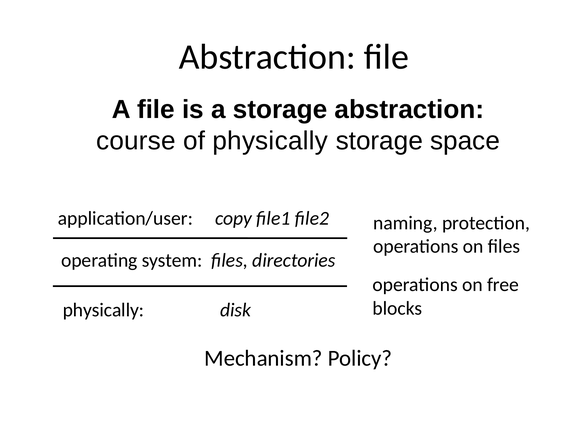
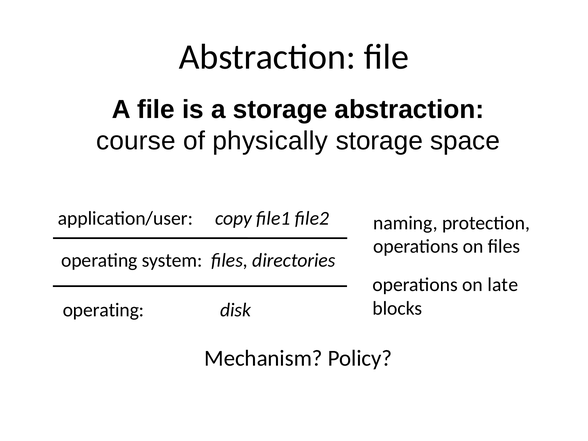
free: free -> late
physically at (103, 310): physically -> operating
